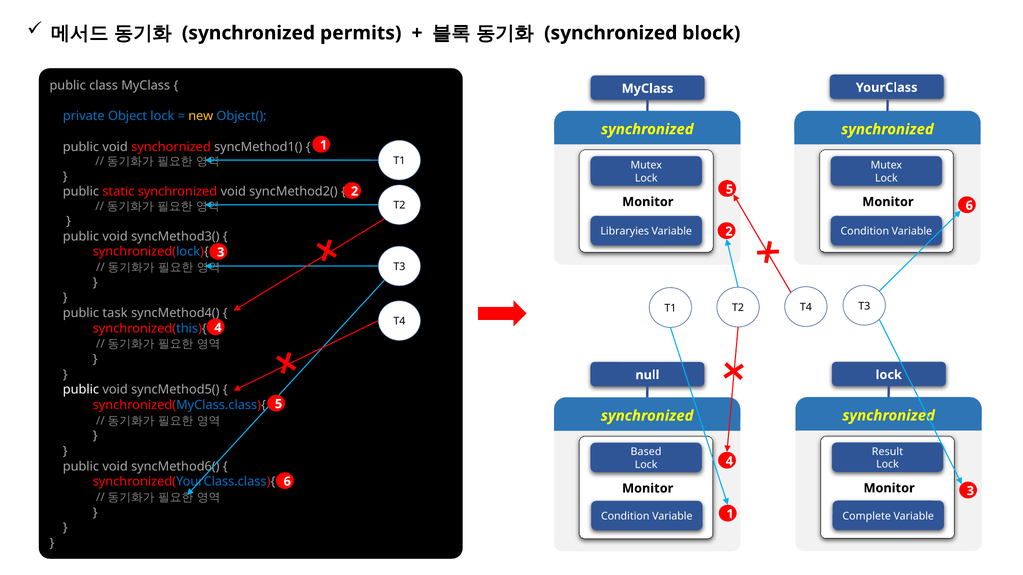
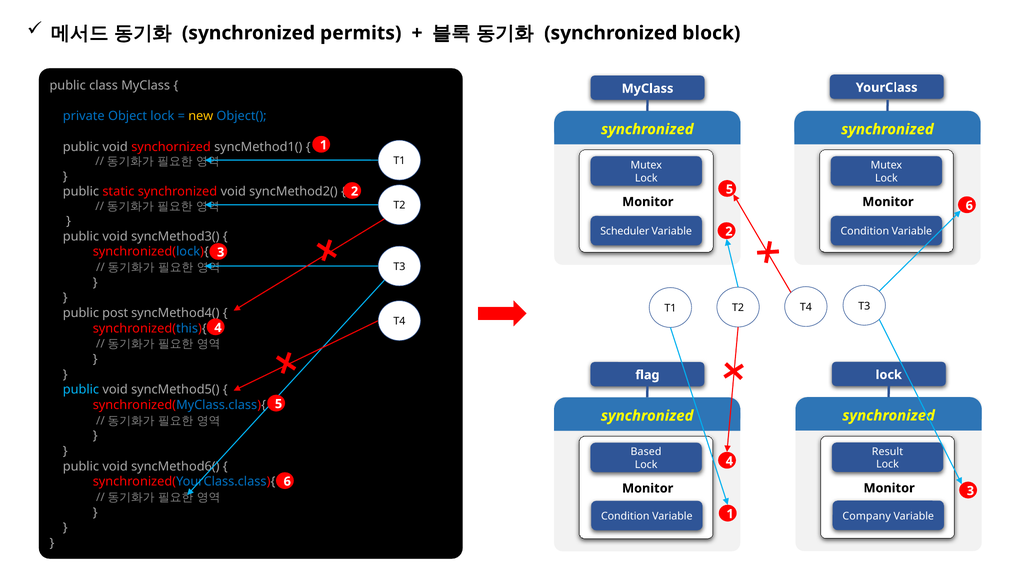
Libraryies: Libraryies -> Scheduler
task: task -> post
null: null -> flag
public at (81, 390) colour: white -> light blue
Complete: Complete -> Company
